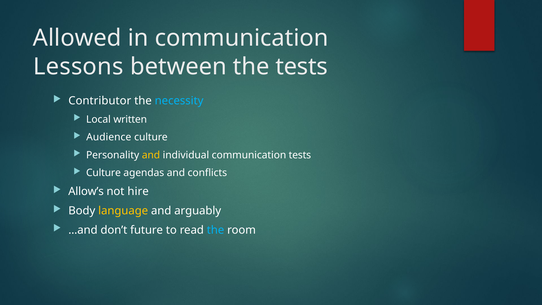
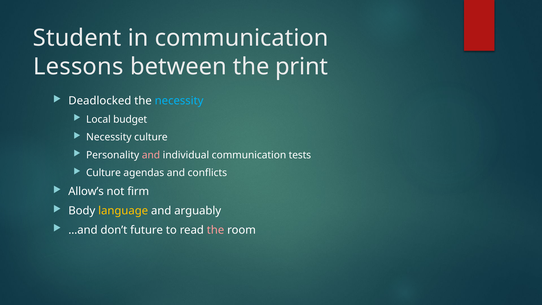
Allowed: Allowed -> Student
the tests: tests -> print
Contributor: Contributor -> Deadlocked
written: written -> budget
Audience at (109, 137): Audience -> Necessity
and at (151, 155) colour: yellow -> pink
hire: hire -> firm
the at (216, 230) colour: light blue -> pink
